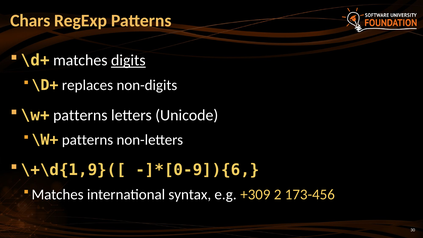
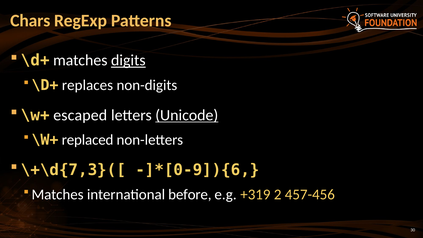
\w+ patterns: patterns -> escaped
Unicode underline: none -> present
patterns at (88, 140): patterns -> replaced
\+\d{1,9}([: \+\d{1,9}([ -> \+\d{7,3}([
syntax: syntax -> before
+309: +309 -> +319
173-456: 173-456 -> 457-456
